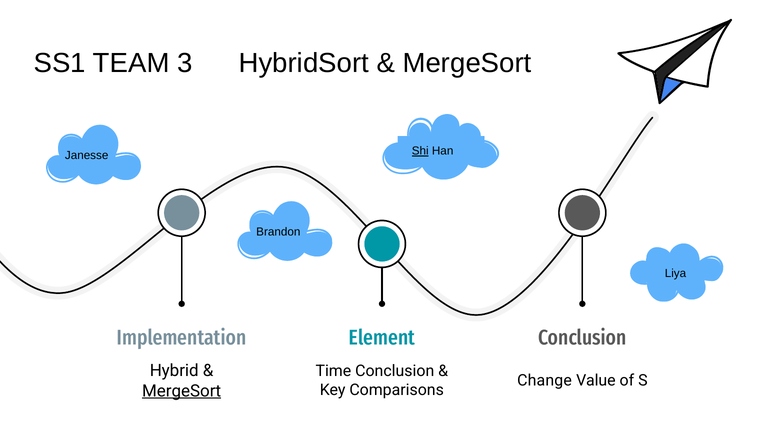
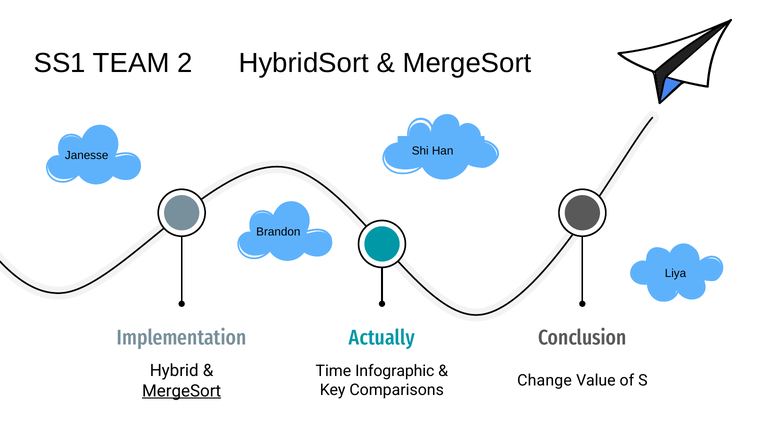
3: 3 -> 2
Shi underline: present -> none
Element: Element -> Actually
Time Conclusion: Conclusion -> Infographic
